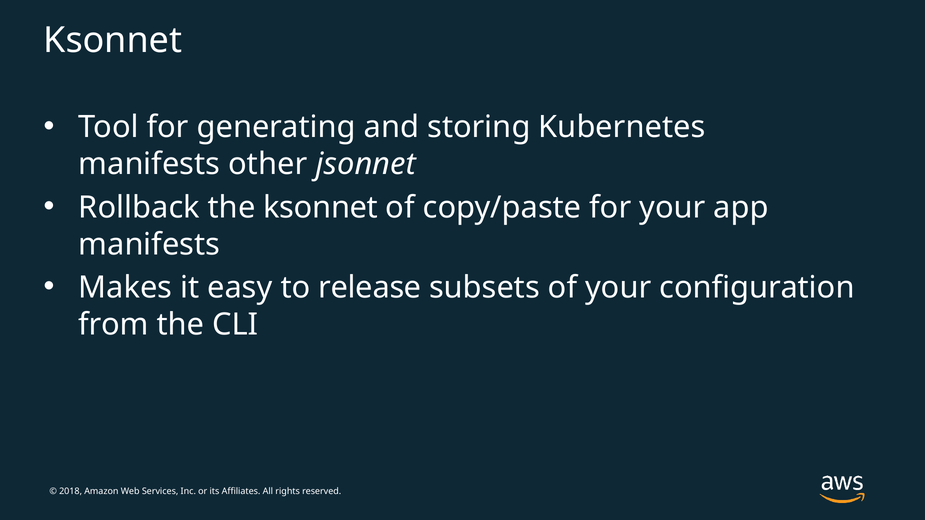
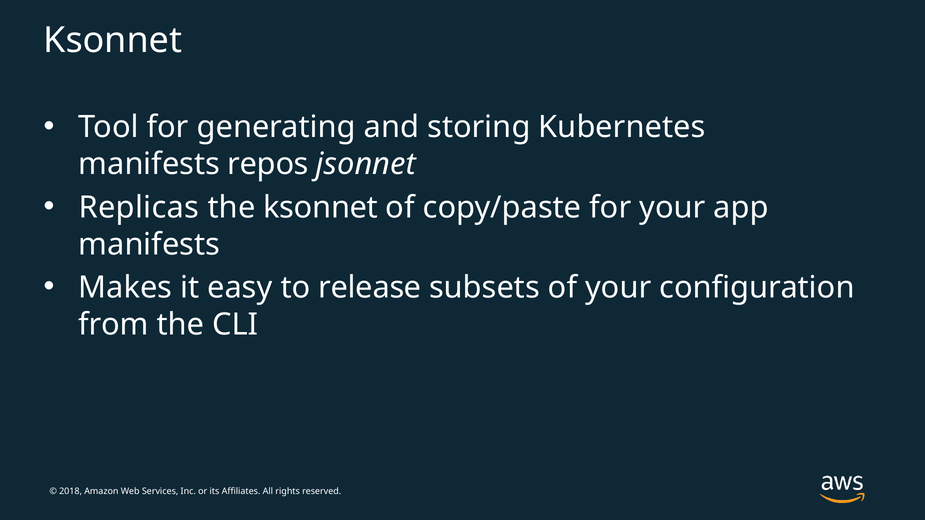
other: other -> repos
Rollback: Rollback -> Replicas
